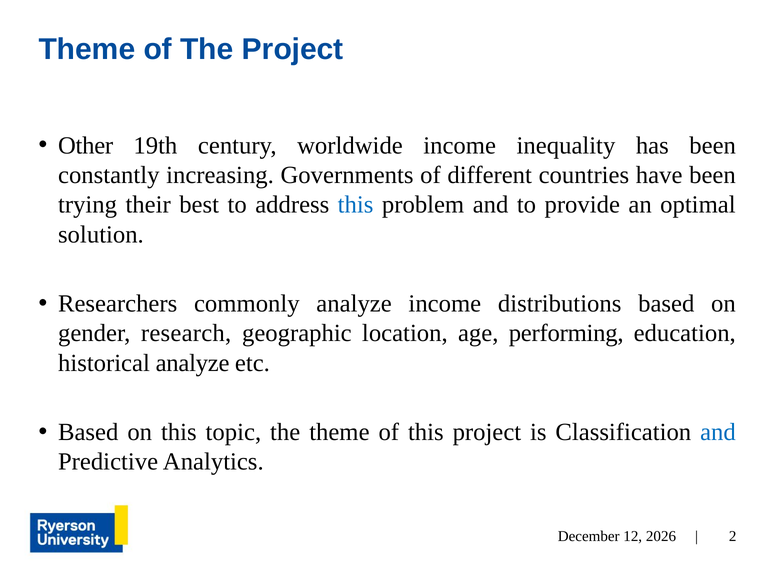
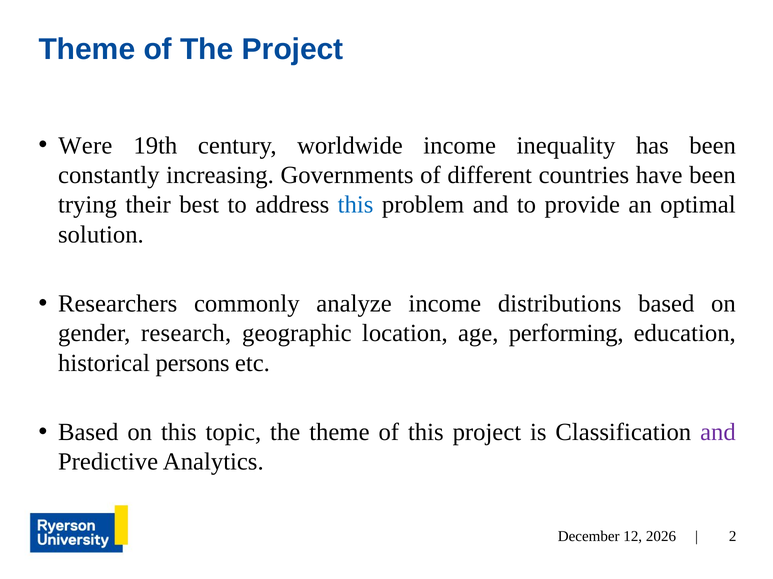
Other: Other -> Were
historical analyze: analyze -> persons
and at (718, 433) colour: blue -> purple
